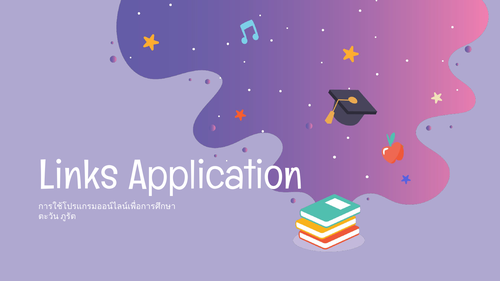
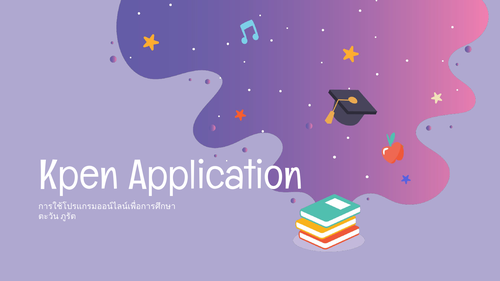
Links: Links -> Kpen
